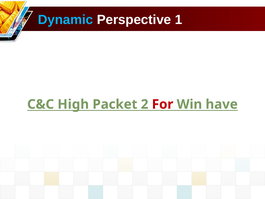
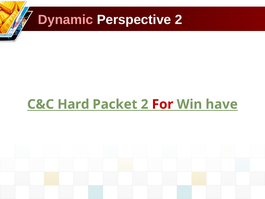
Dynamic colour: light blue -> pink
Perspective 1: 1 -> 2
High: High -> Hard
